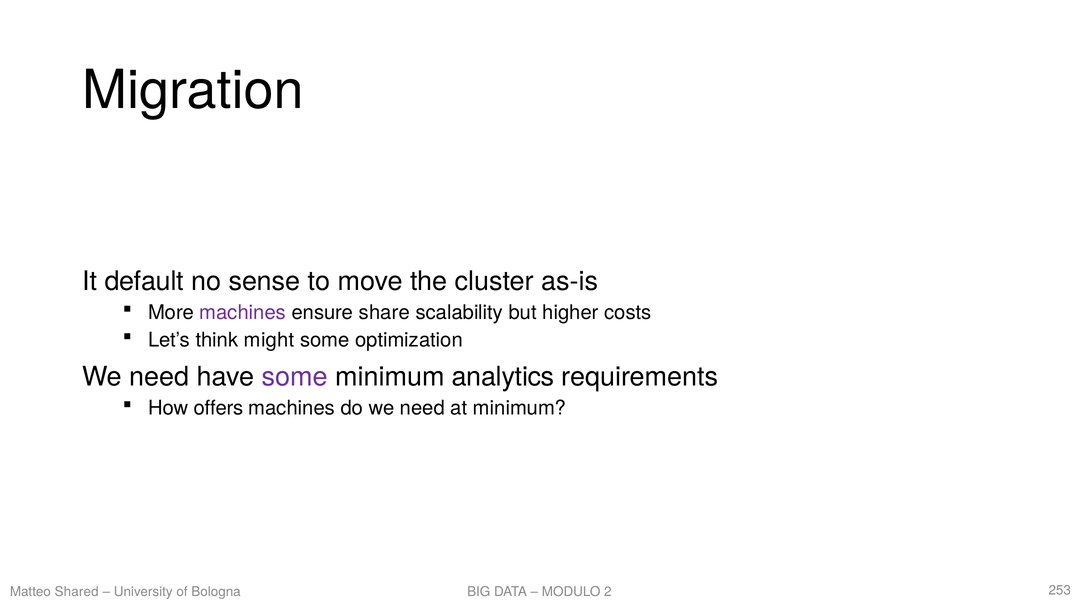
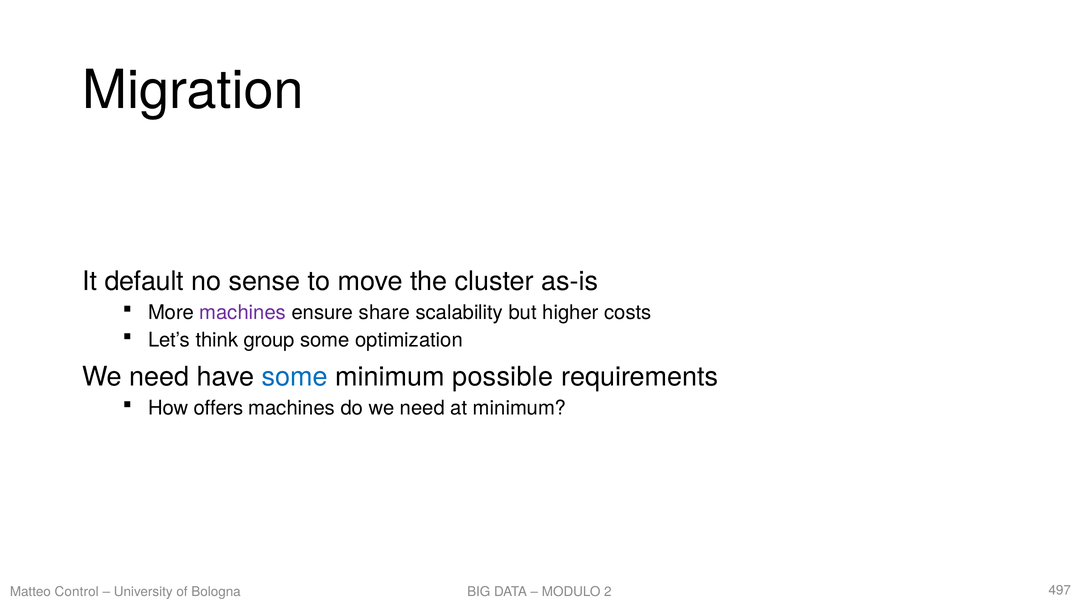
might: might -> group
some at (295, 377) colour: purple -> blue
analytics: analytics -> possible
Shared: Shared -> Control
253: 253 -> 497
